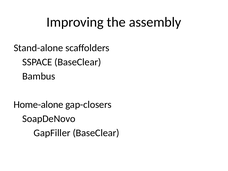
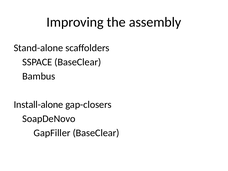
Home-alone: Home-alone -> Install-alone
